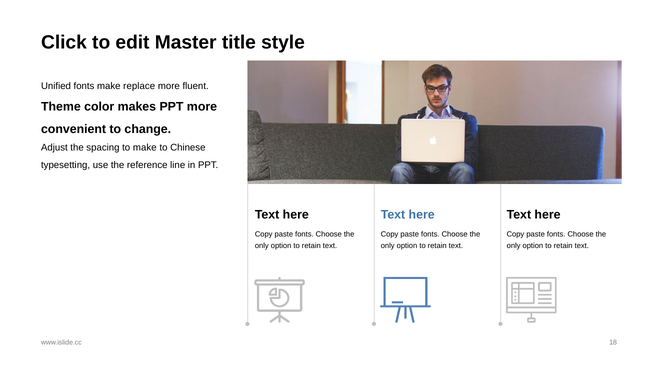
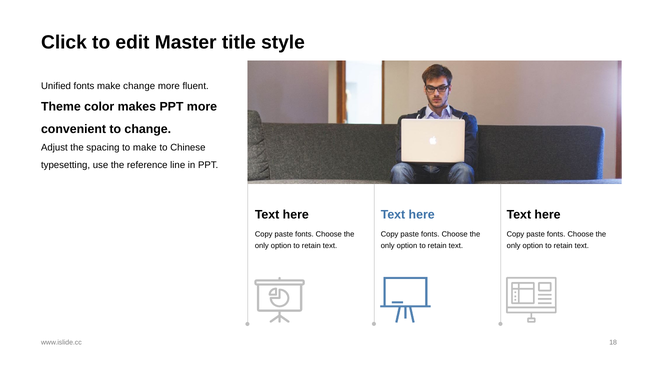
make replace: replace -> change
